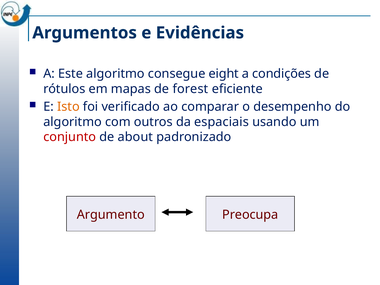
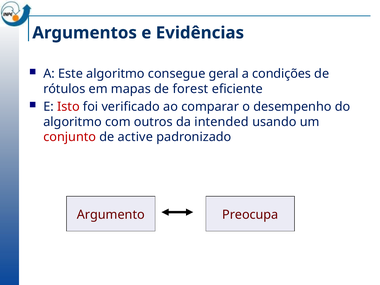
eight: eight -> geral
Isto colour: orange -> red
espaciais: espaciais -> intended
about: about -> active
